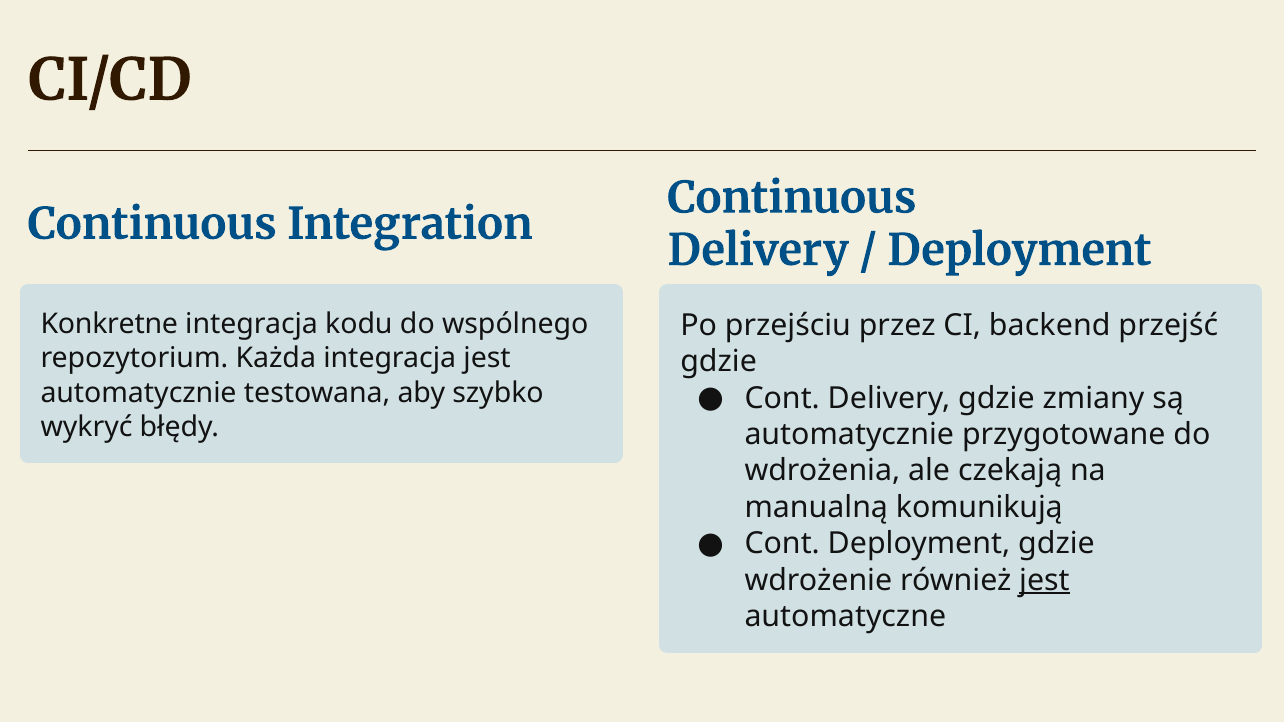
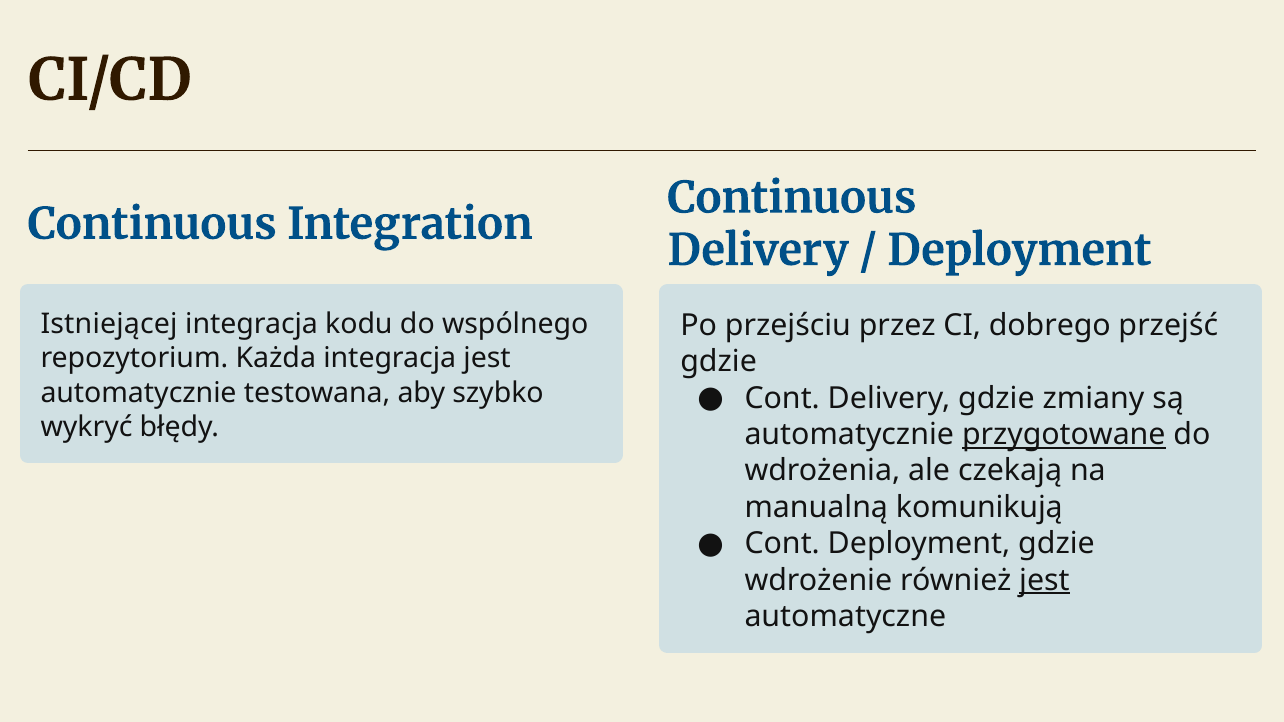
Konkretne: Konkretne -> Istniejącej
backend: backend -> dobrego
przygotowane underline: none -> present
